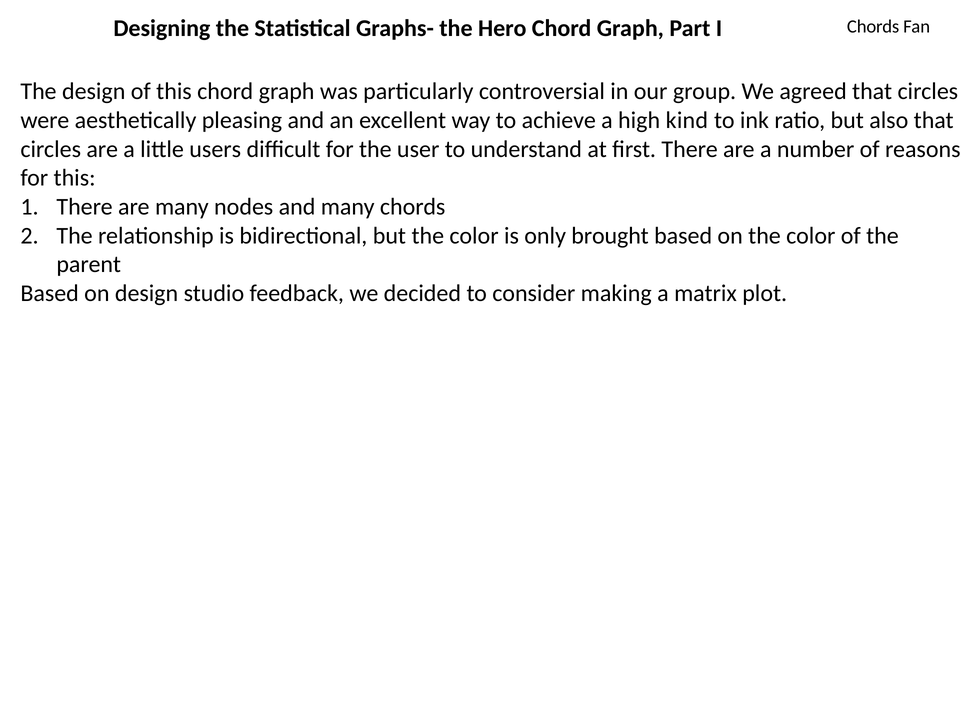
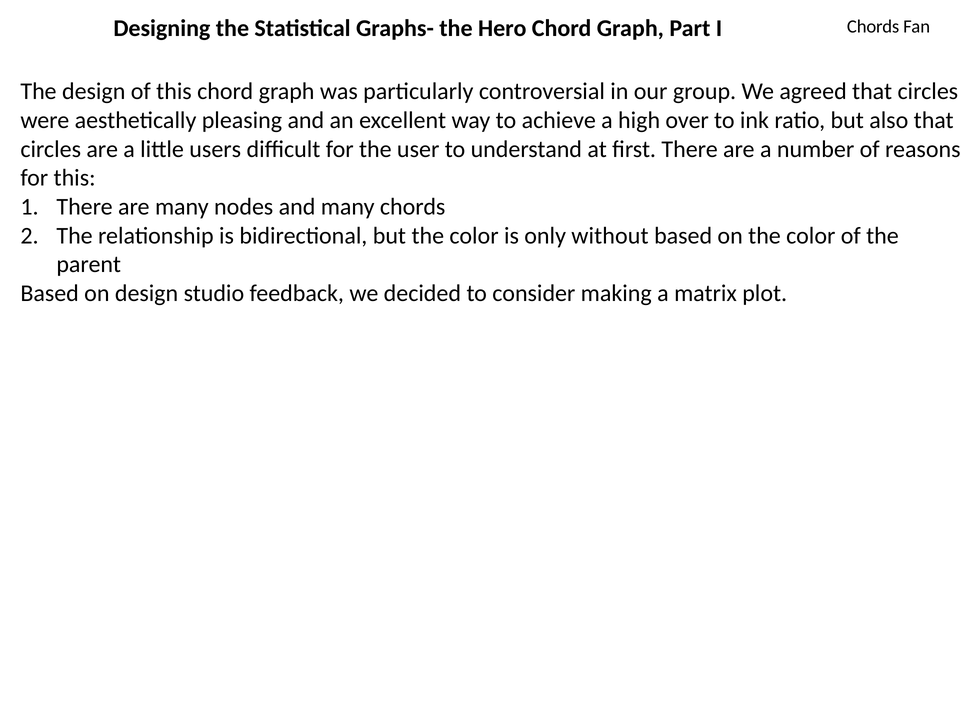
kind: kind -> over
brought: brought -> without
